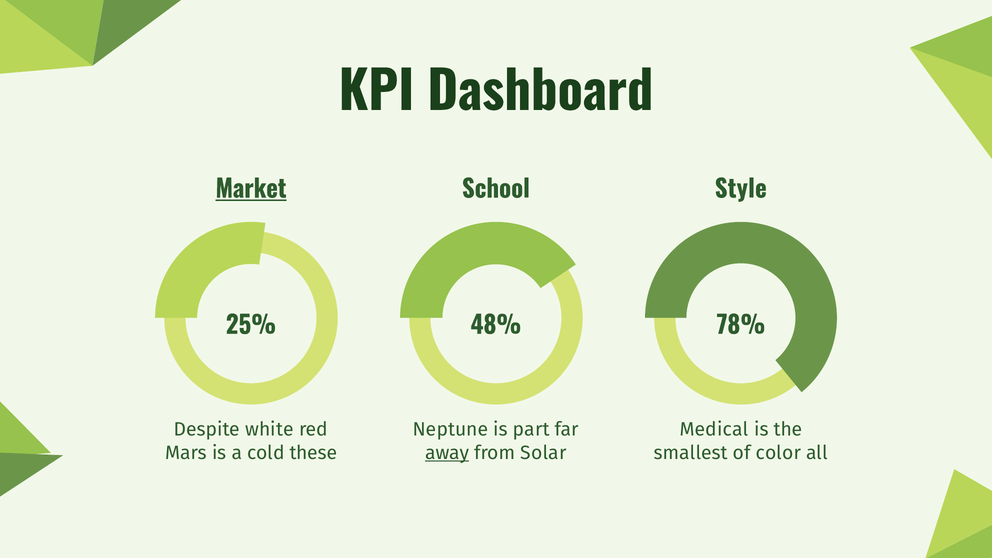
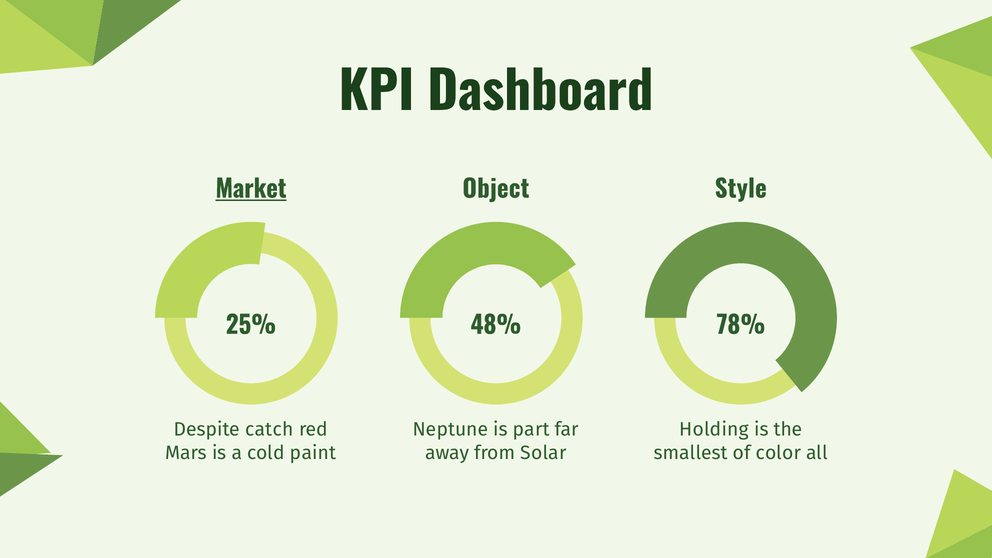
School: School -> Object
white: white -> catch
Medical: Medical -> Holding
these: these -> paint
away underline: present -> none
